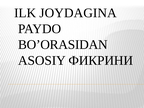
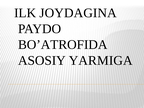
BO’ORASIDAN: BO’ORASIDAN -> BO’ATROFIDA
ФИКРИНИ: ФИКРИНИ -> YARMIGA
